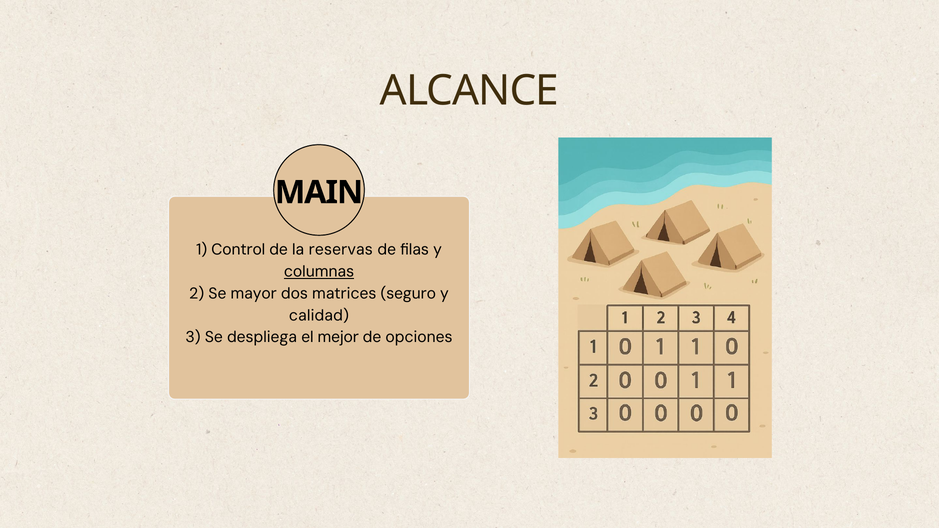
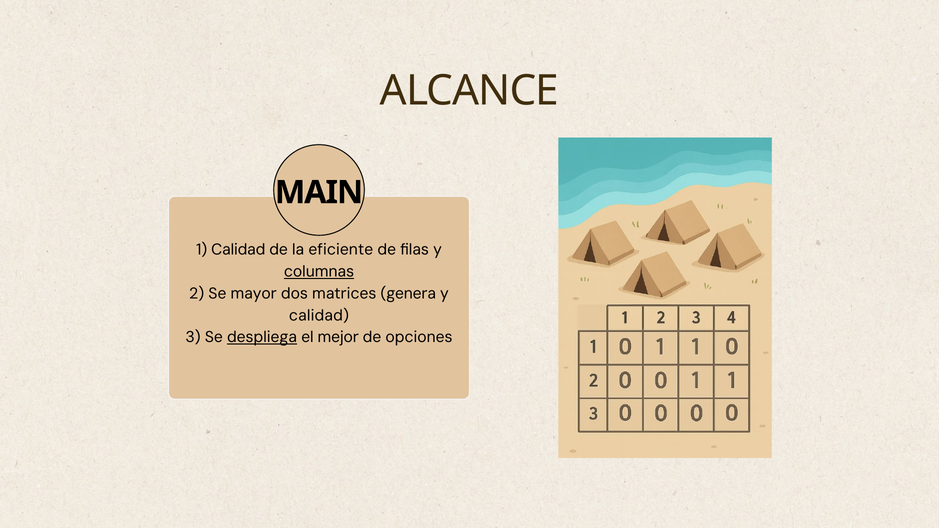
1 Control: Control -> Calidad
reservas: reservas -> eficiente
seguro: seguro -> genera
despliega underline: none -> present
